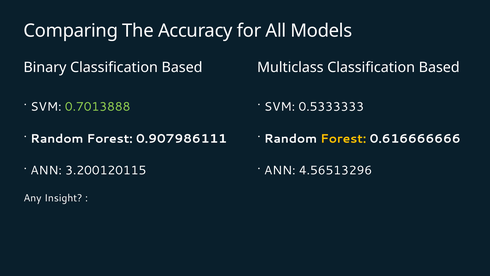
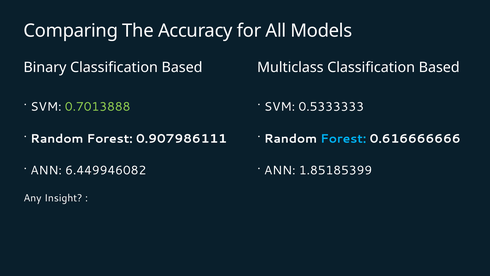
Forest at (343, 139) colour: yellow -> light blue
3.200120115: 3.200120115 -> 6.449946082
4.56513296: 4.56513296 -> 1.85185399
